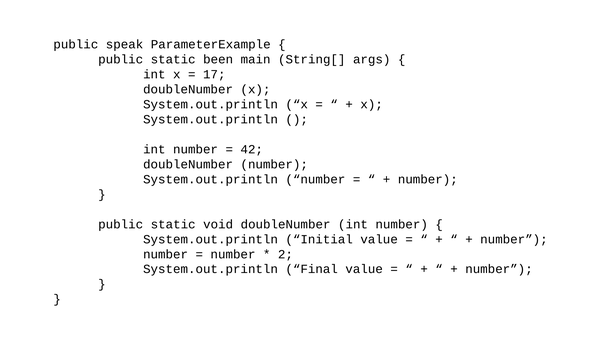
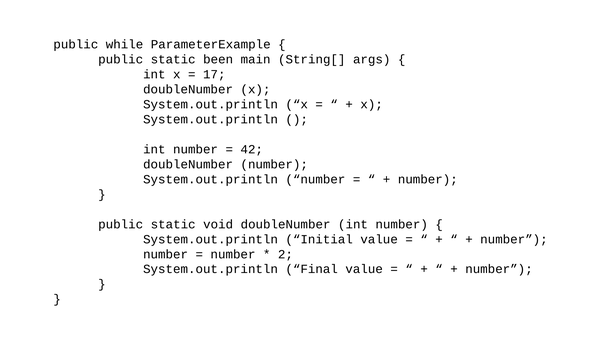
speak: speak -> while
